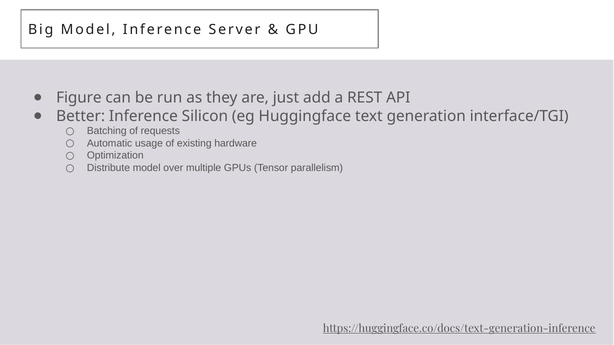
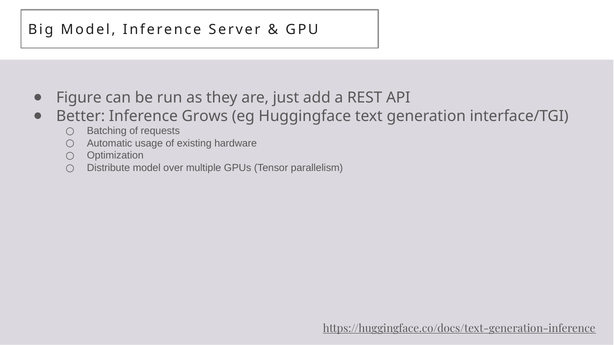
Silicon: Silicon -> Grows
